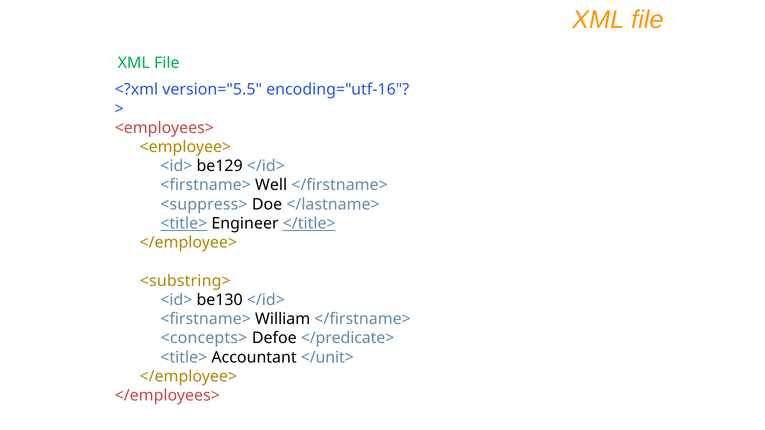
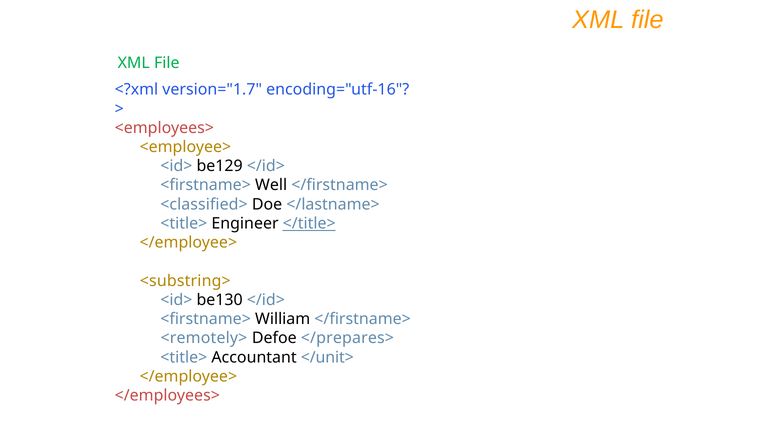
version="5.5: version="5.5 -> version="1.7
<suppress>: <suppress> -> <classified>
<title> at (184, 224) underline: present -> none
<concepts>: <concepts> -> <remotely>
</predicate>: </predicate> -> </prepares>
